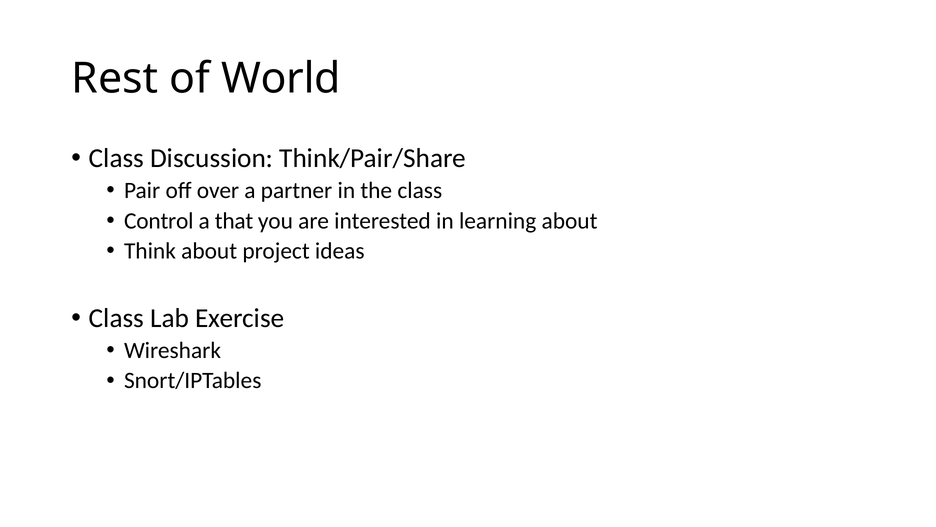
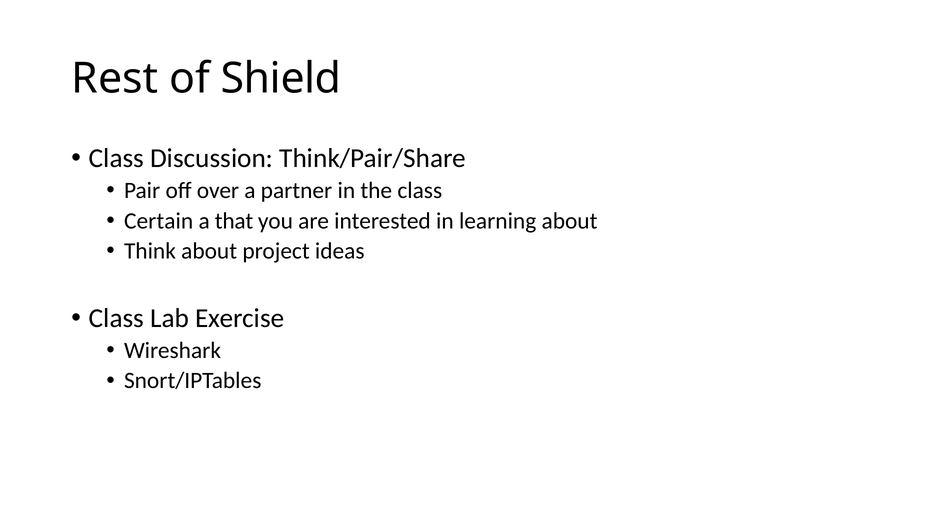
World: World -> Shield
Control: Control -> Certain
